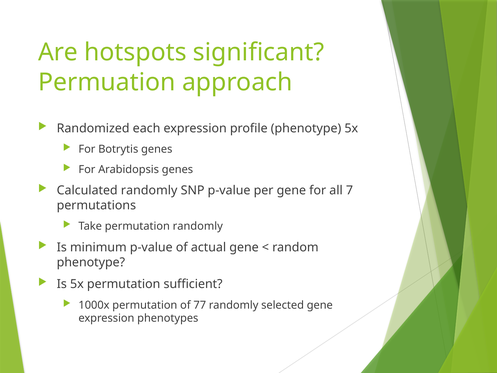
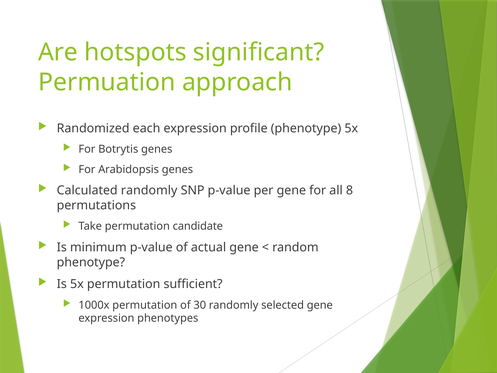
7: 7 -> 8
permutation randomly: randomly -> candidate
77: 77 -> 30
